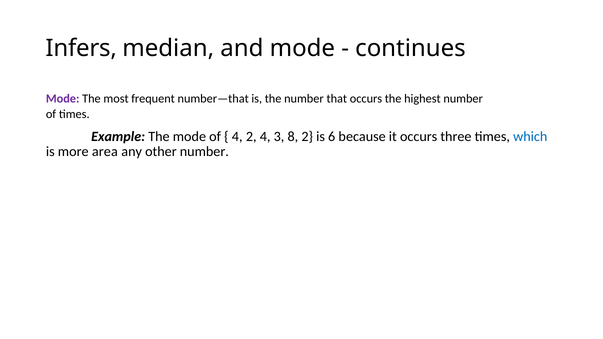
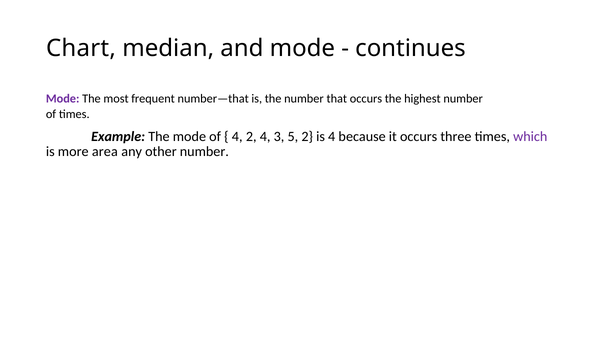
Infers: Infers -> Chart
8: 8 -> 5
is 6: 6 -> 4
which colour: blue -> purple
